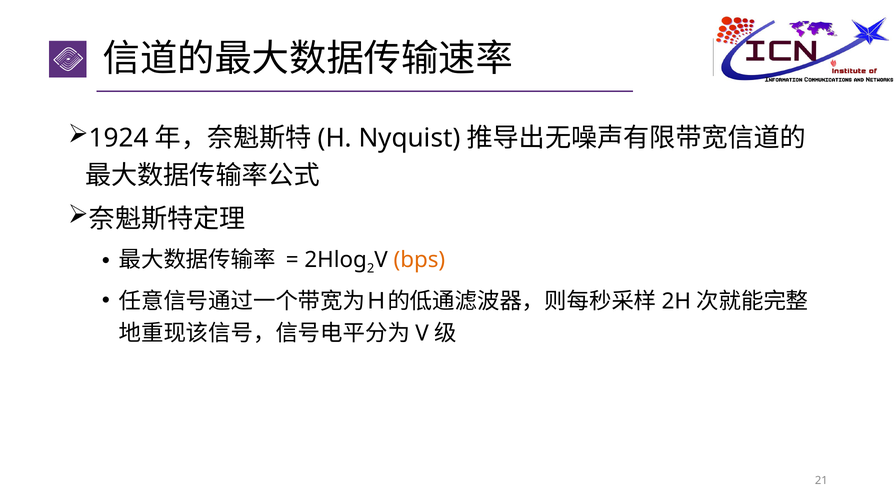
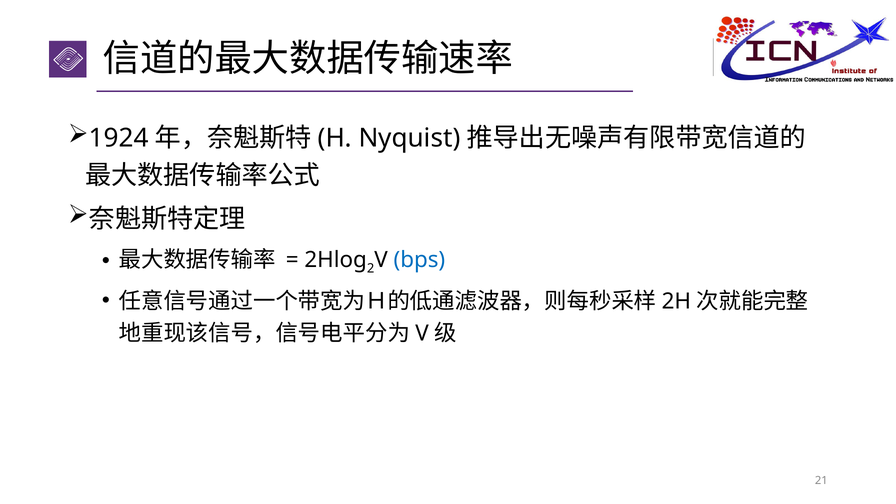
bps colour: orange -> blue
